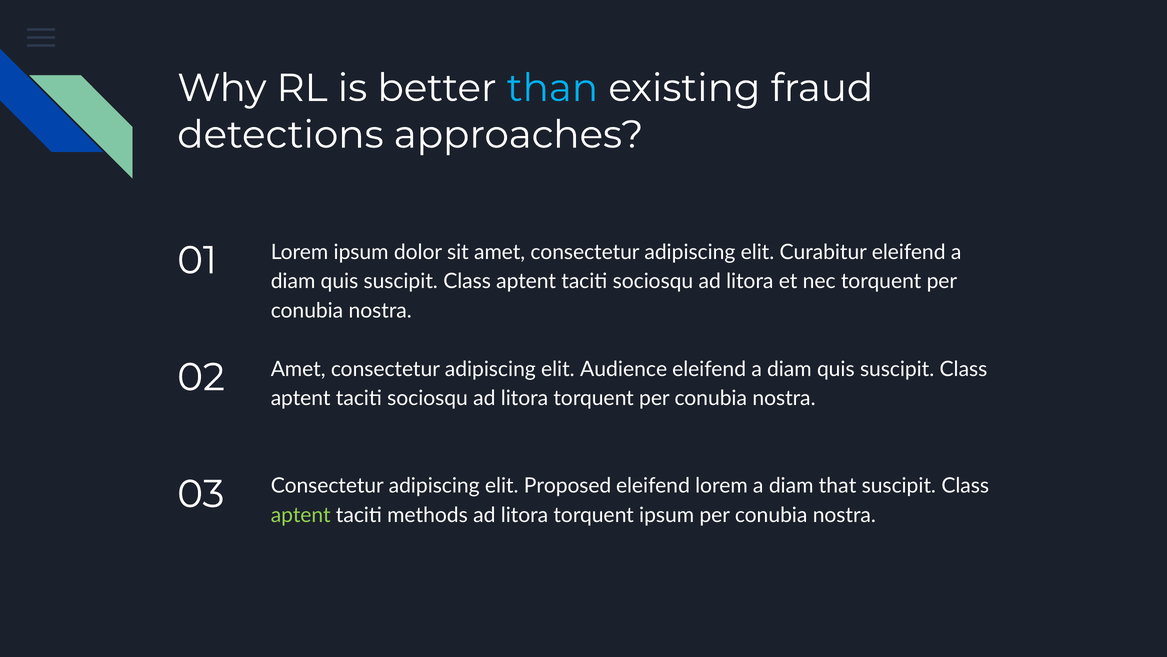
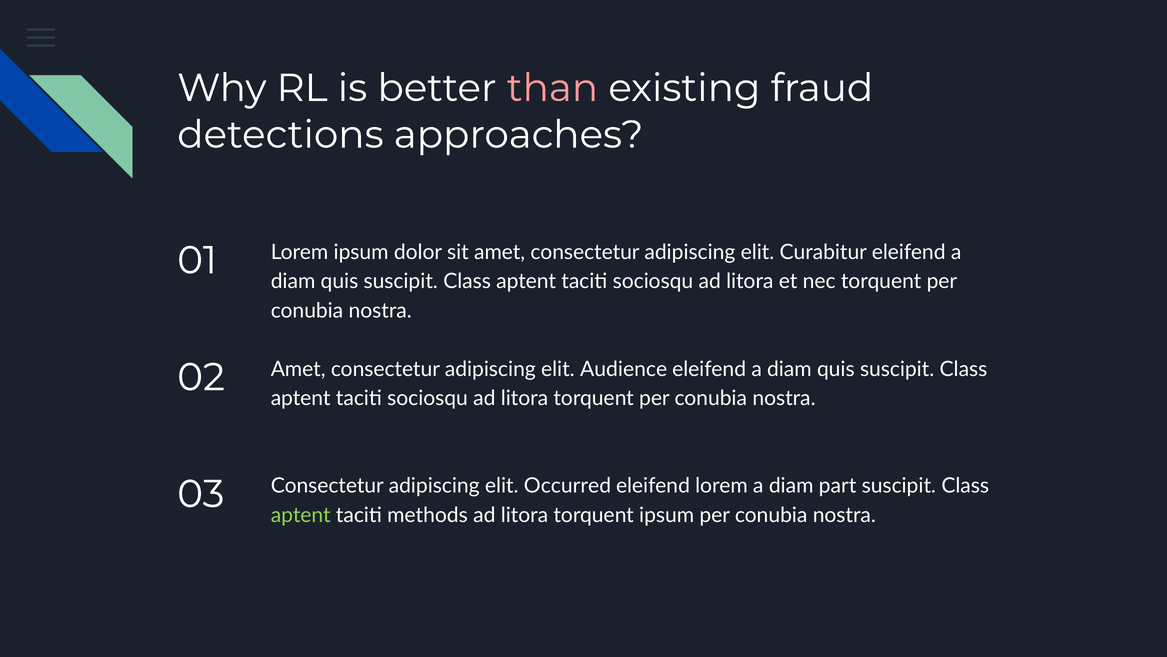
than colour: light blue -> pink
Proposed: Proposed -> Occurred
that: that -> part
